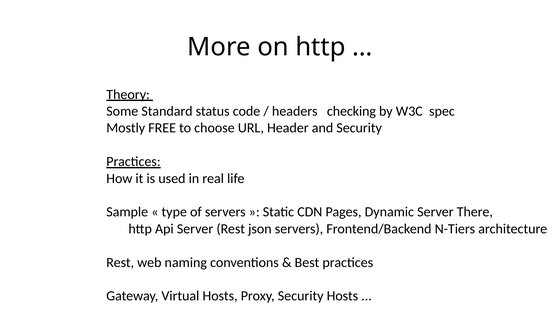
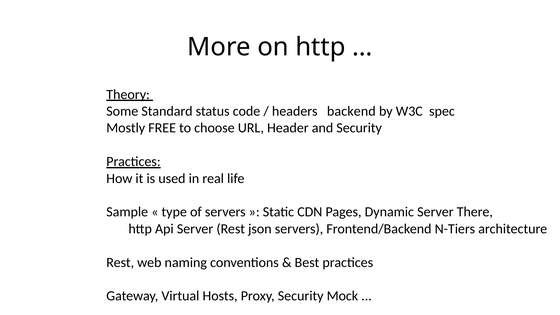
checking: checking -> backend
Security Hosts: Hosts -> Mock
